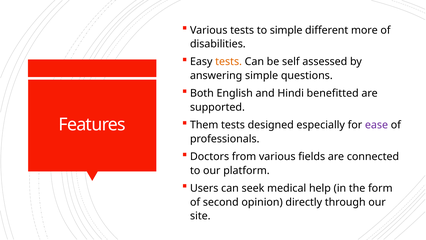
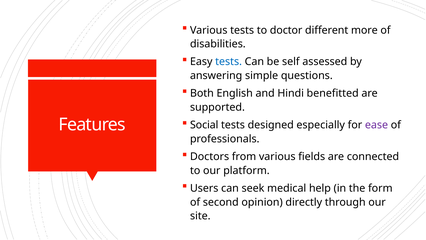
to simple: simple -> doctor
tests at (229, 62) colour: orange -> blue
Them: Them -> Social
